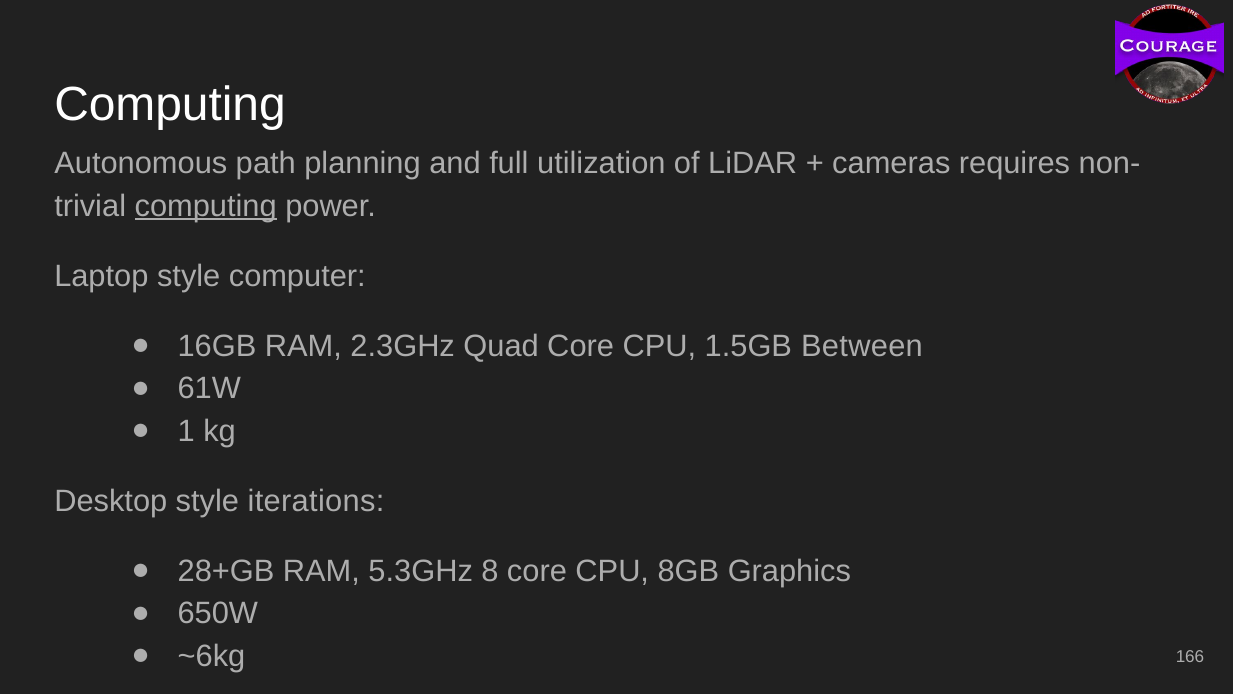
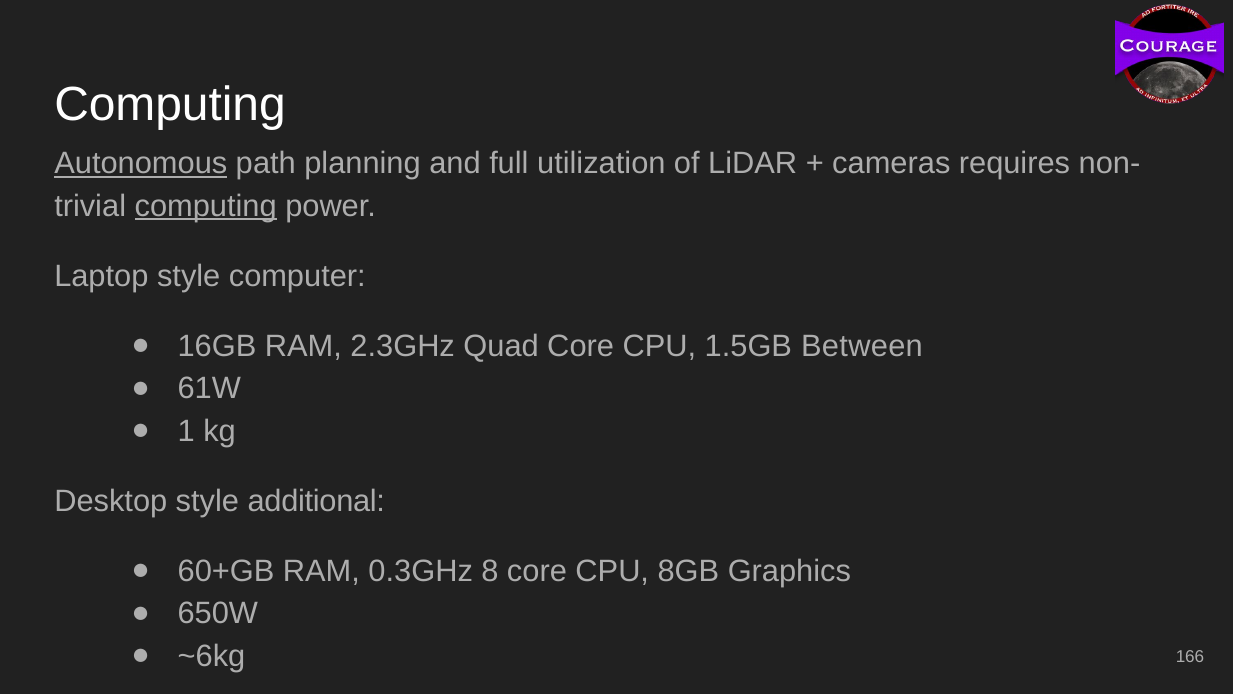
Autonomous underline: none -> present
iterations: iterations -> additional
28+GB: 28+GB -> 60+GB
5.3GHz: 5.3GHz -> 0.3GHz
